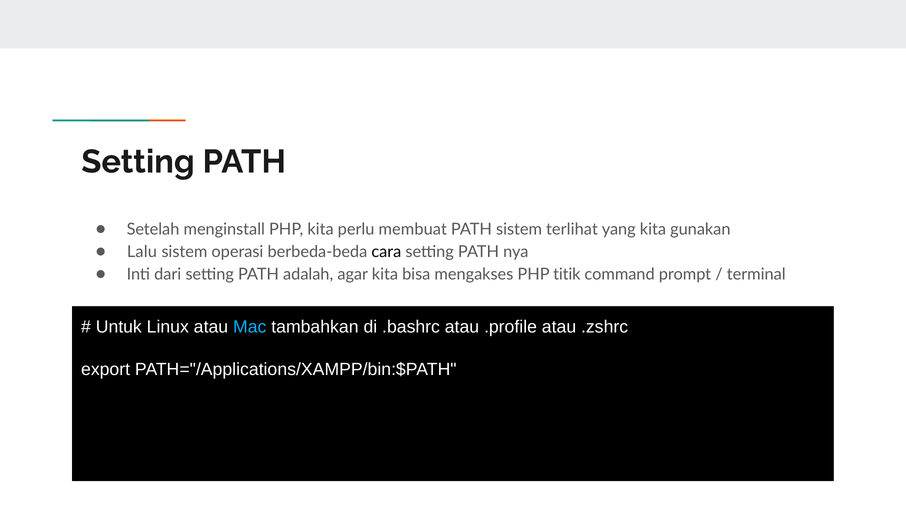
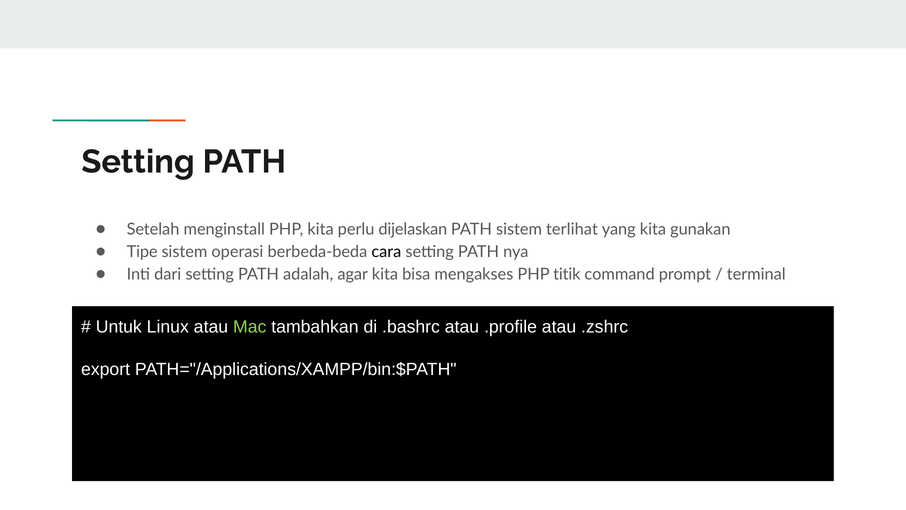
membuat: membuat -> dijelaskan
Lalu: Lalu -> Tipe
Mac colour: light blue -> light green
